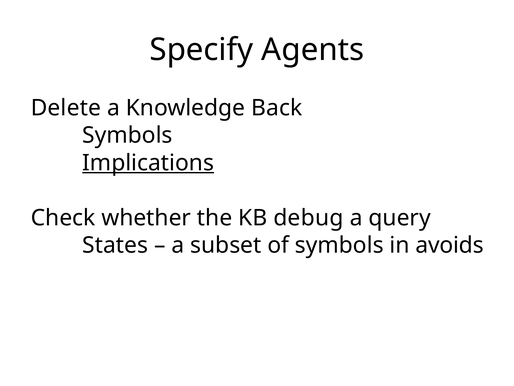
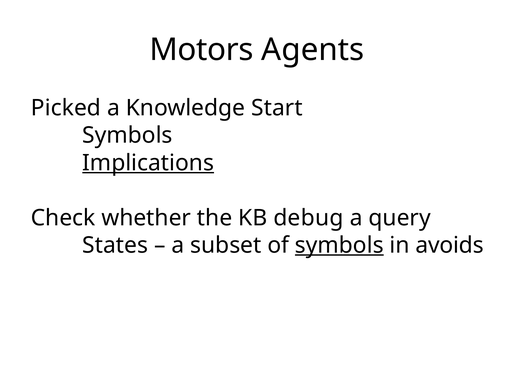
Specify: Specify -> Motors
Delete: Delete -> Picked
Back: Back -> Start
symbols at (339, 245) underline: none -> present
